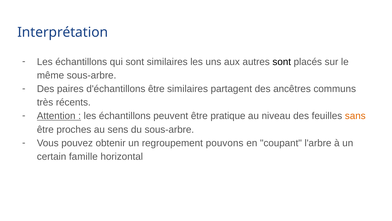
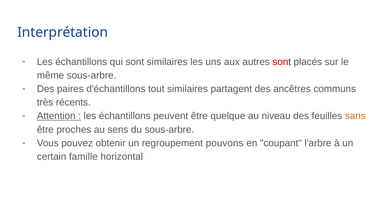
sont at (282, 62) colour: black -> red
d'échantillons être: être -> tout
pratique: pratique -> quelque
